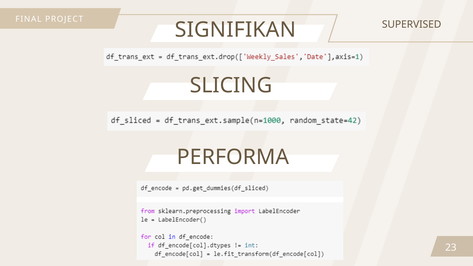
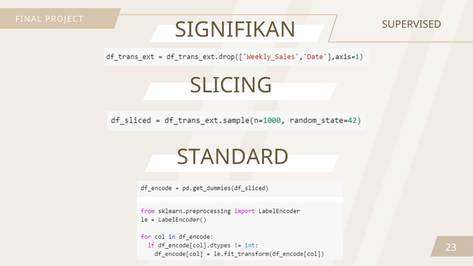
PERFORMA: PERFORMA -> STANDARD
